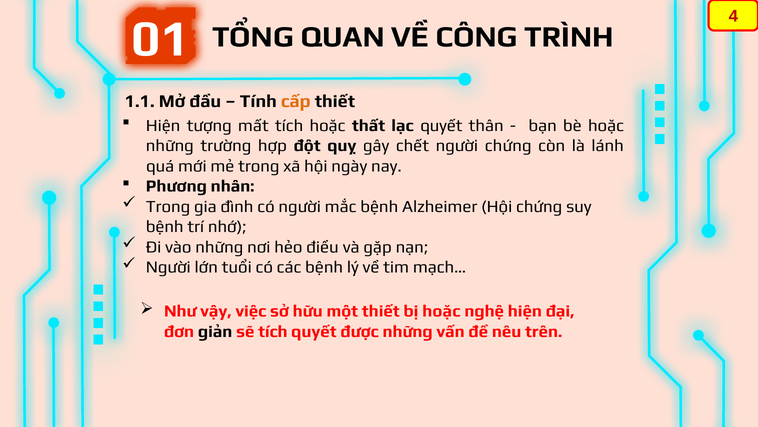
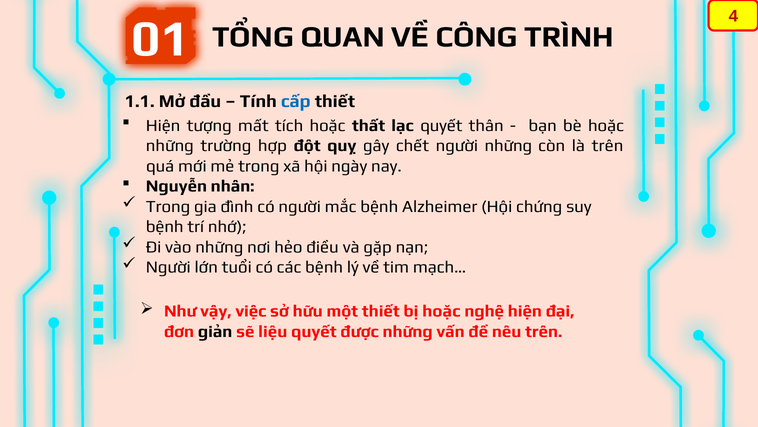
cấp colour: orange -> blue
người chứng: chứng -> những
là lánh: lánh -> trên
Phương: Phương -> Nguyễn
sẽ tích: tích -> liệu
